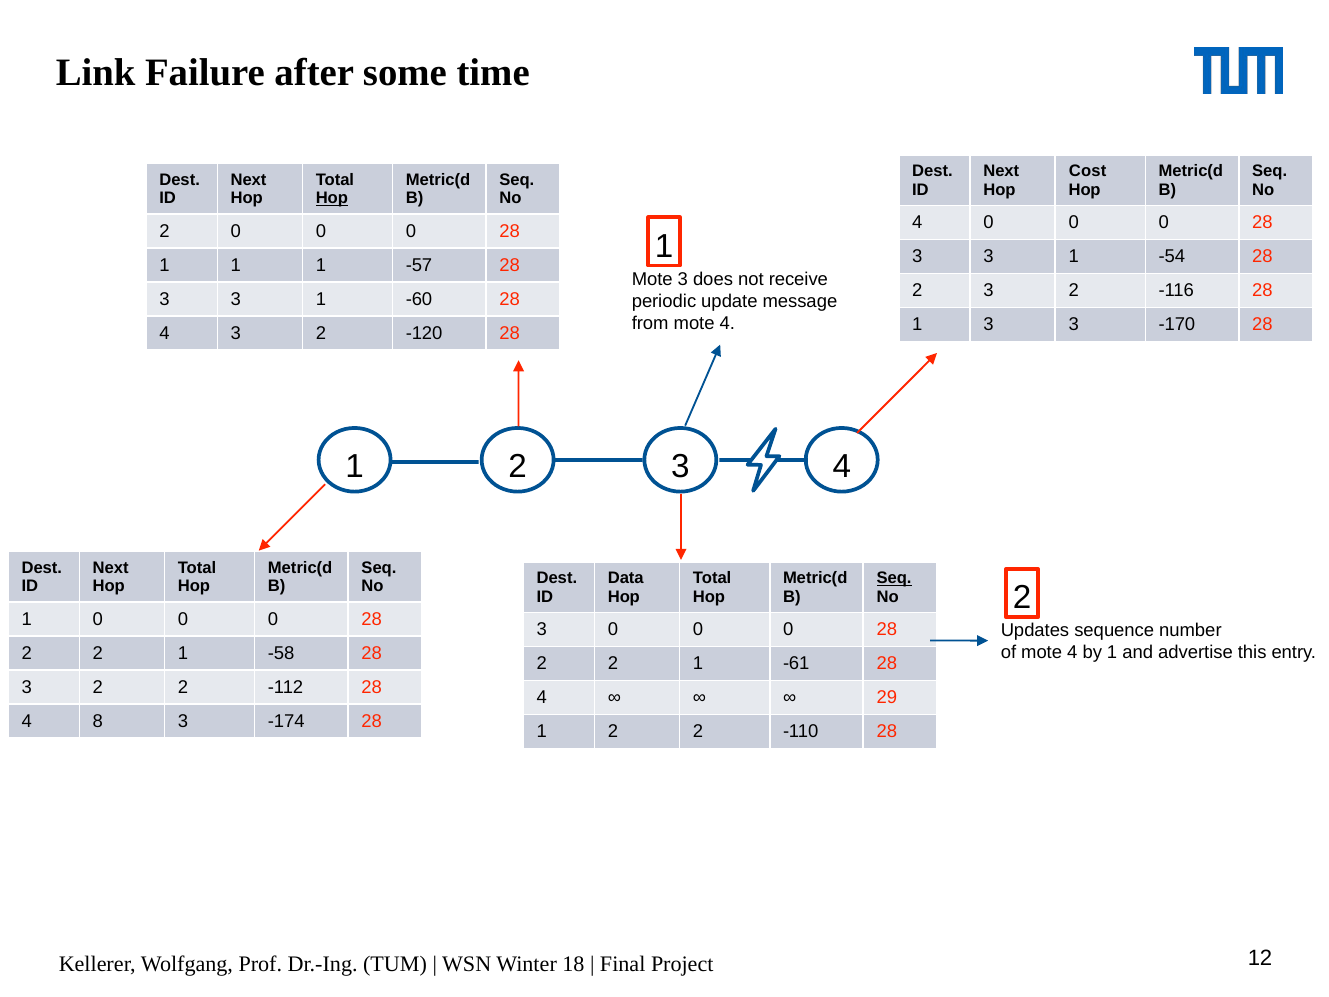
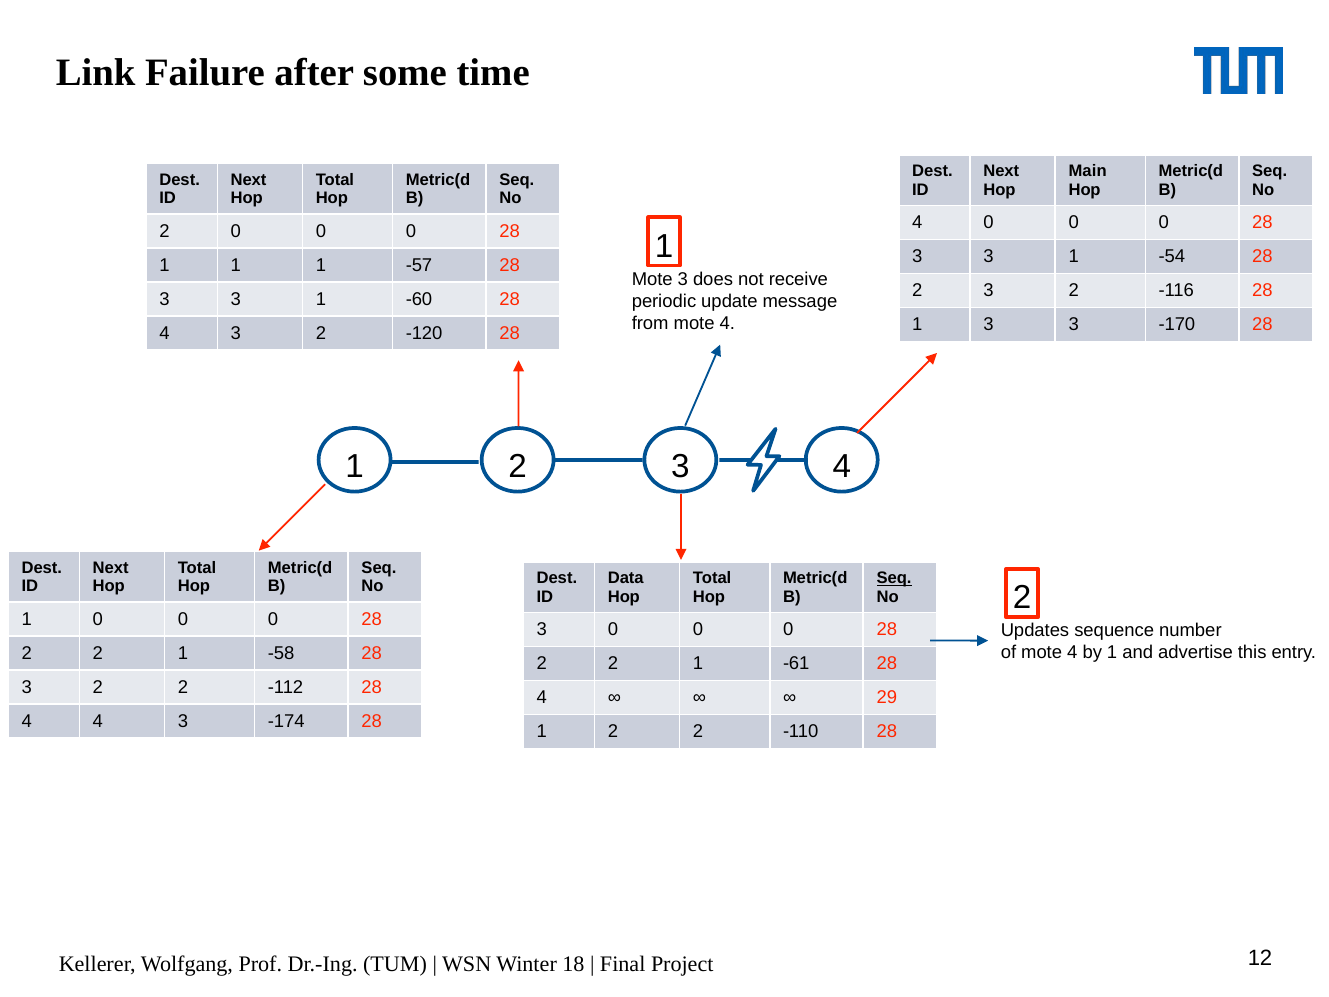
Cost: Cost -> Main
Hop at (332, 198) underline: present -> none
4 8: 8 -> 4
